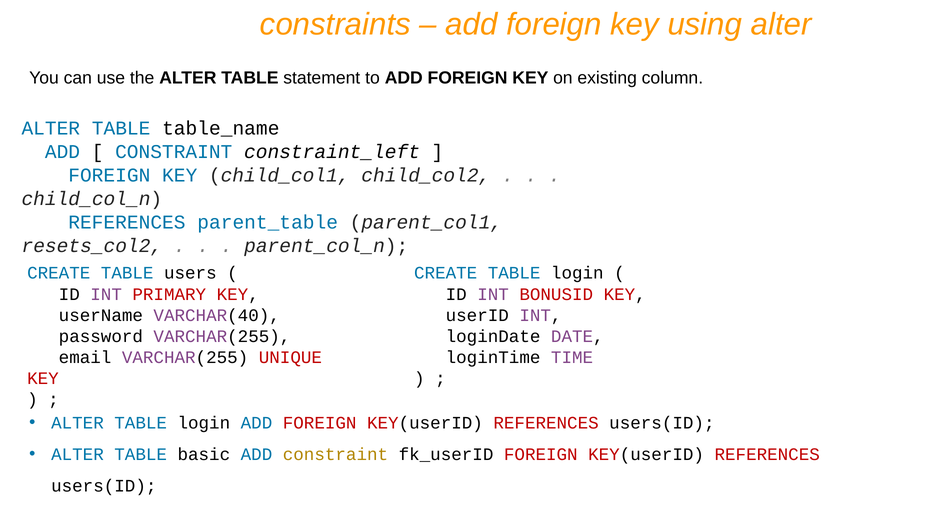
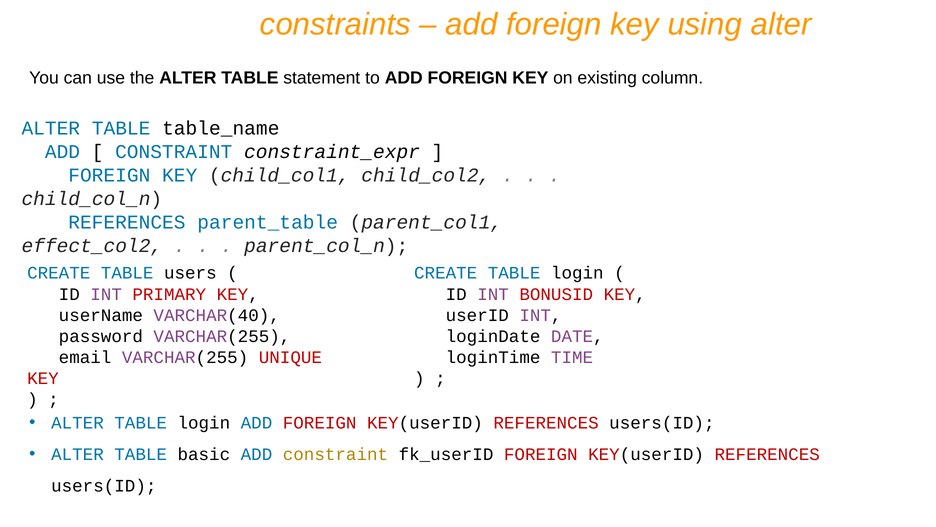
constraint_left: constraint_left -> constraint_expr
resets_col2: resets_col2 -> effect_col2
